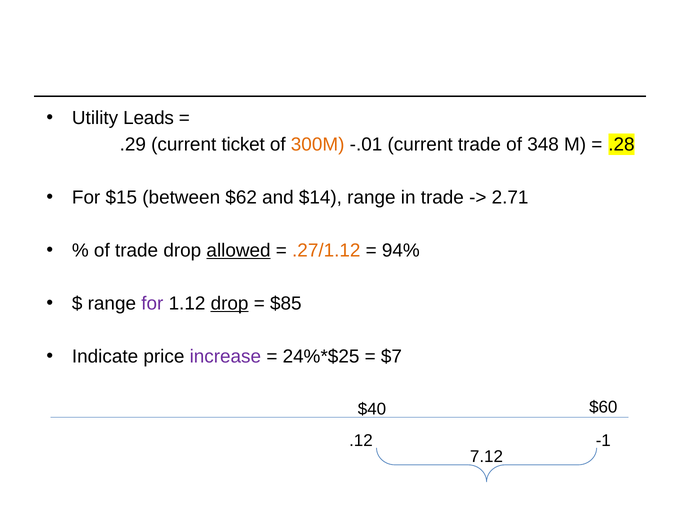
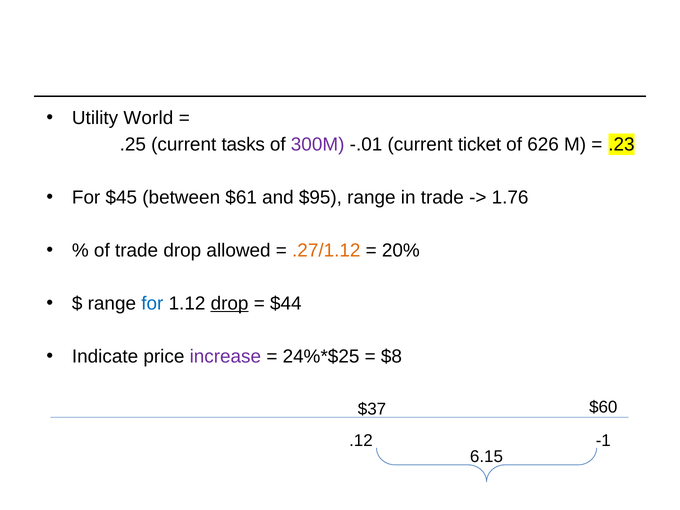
Leads: Leads -> World
.29: .29 -> .25
ticket: ticket -> tasks
300M colour: orange -> purple
current trade: trade -> ticket
348: 348 -> 626
.28: .28 -> .23
$15: $15 -> $45
$62: $62 -> $61
$14: $14 -> $95
2.71: 2.71 -> 1.76
allowed underline: present -> none
94%: 94% -> 20%
for at (152, 303) colour: purple -> blue
$85: $85 -> $44
$7: $7 -> $8
$40: $40 -> $37
7.12: 7.12 -> 6.15
